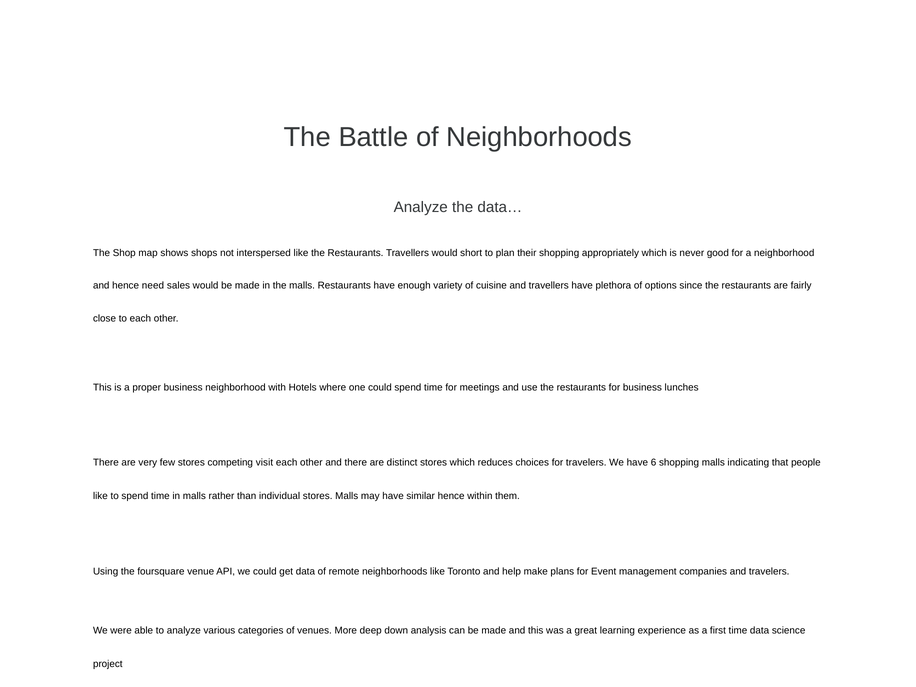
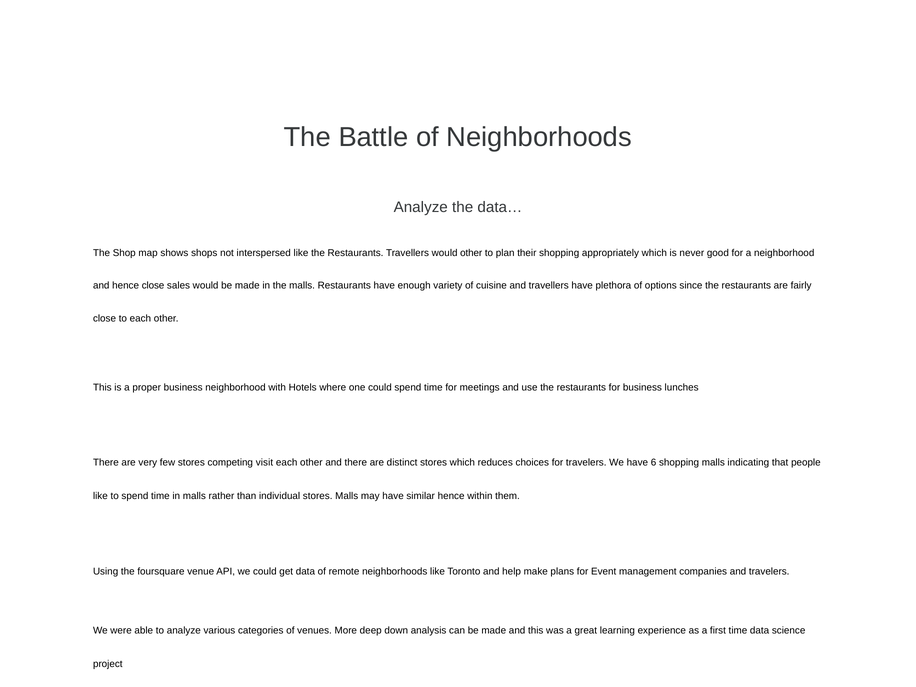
would short: short -> other
hence need: need -> close
